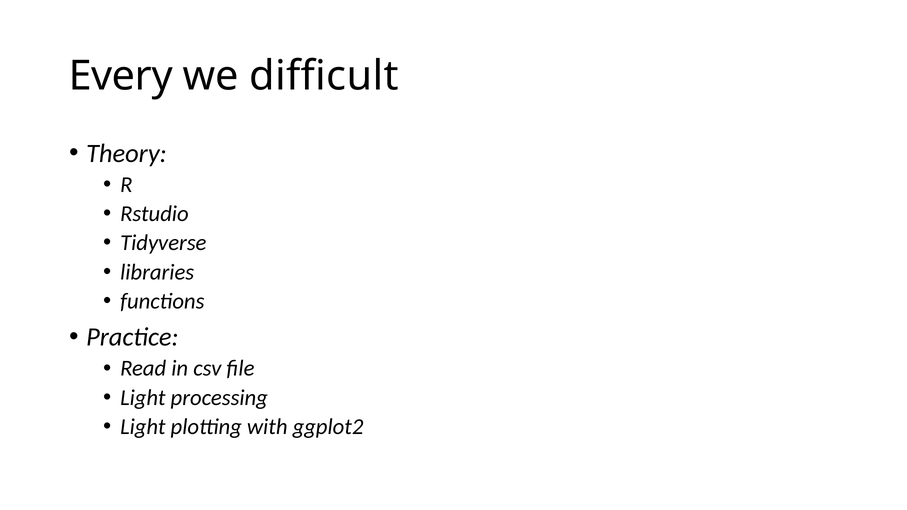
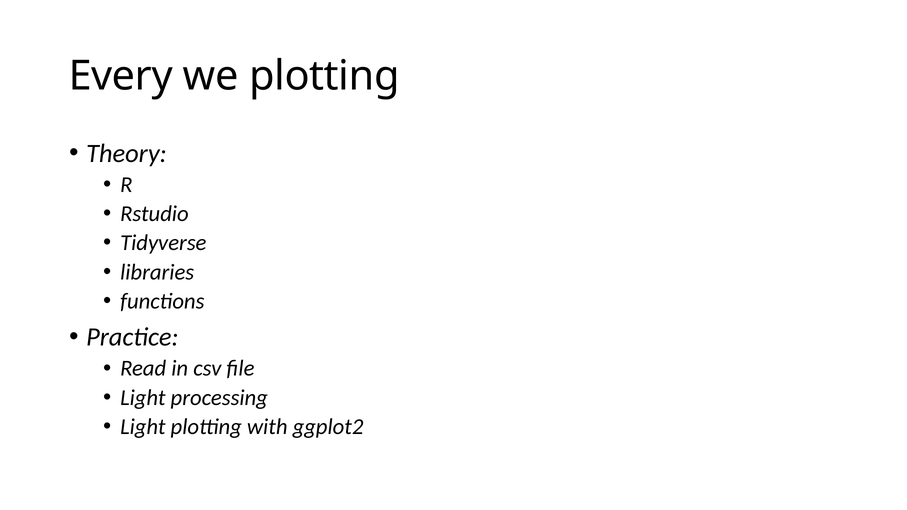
we difficult: difficult -> plotting
